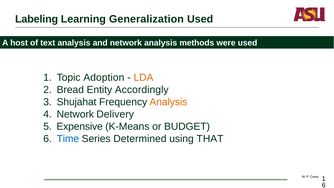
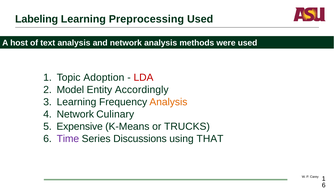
Generalization: Generalization -> Preprocessing
LDA colour: orange -> red
Bread: Bread -> Model
Shujahat at (77, 102): Shujahat -> Learning
Delivery: Delivery -> Culinary
BUDGET: BUDGET -> TRUCKS
Time colour: blue -> purple
Determined: Determined -> Discussions
